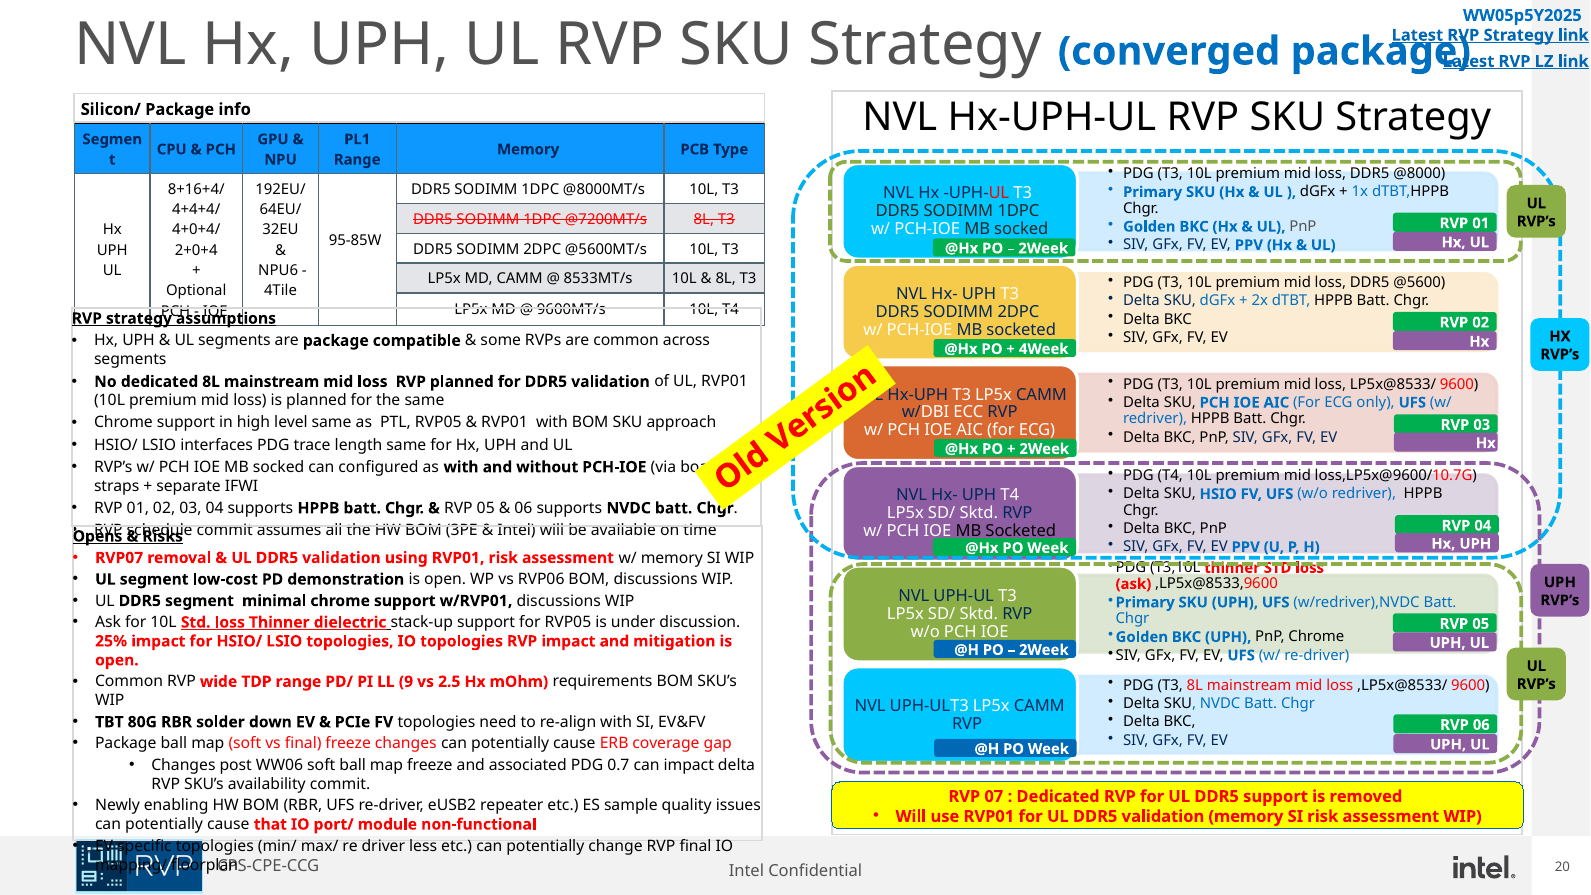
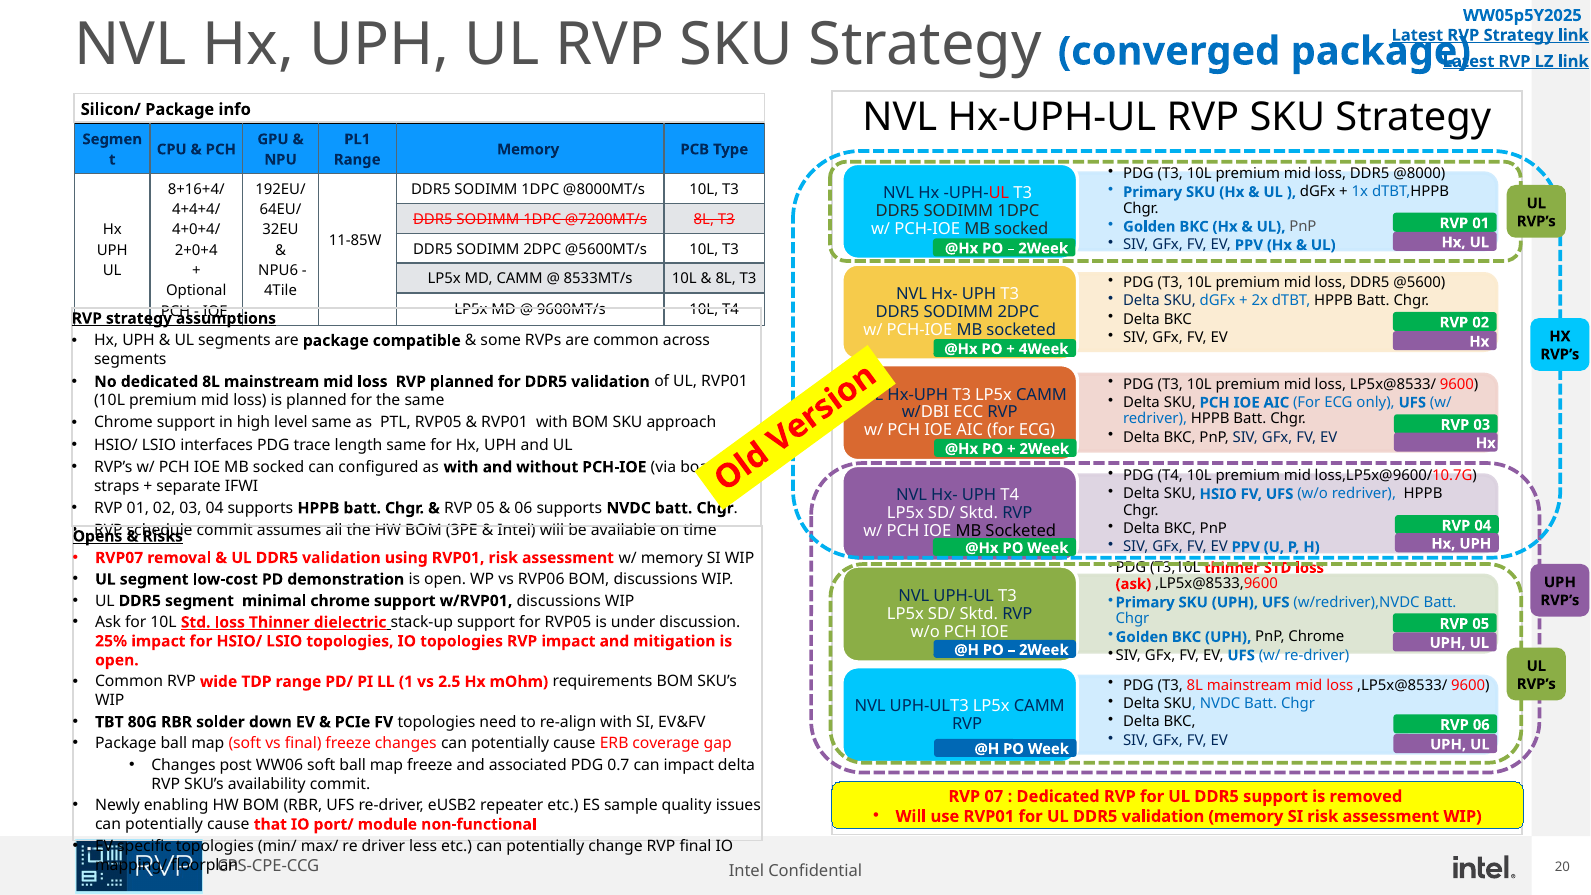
95-85W: 95-85W -> 11-85W
9: 9 -> 1
